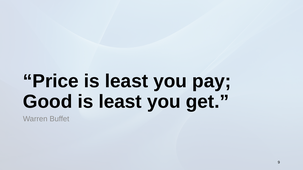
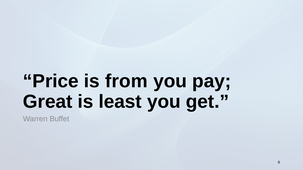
Price is least: least -> from
Good: Good -> Great
